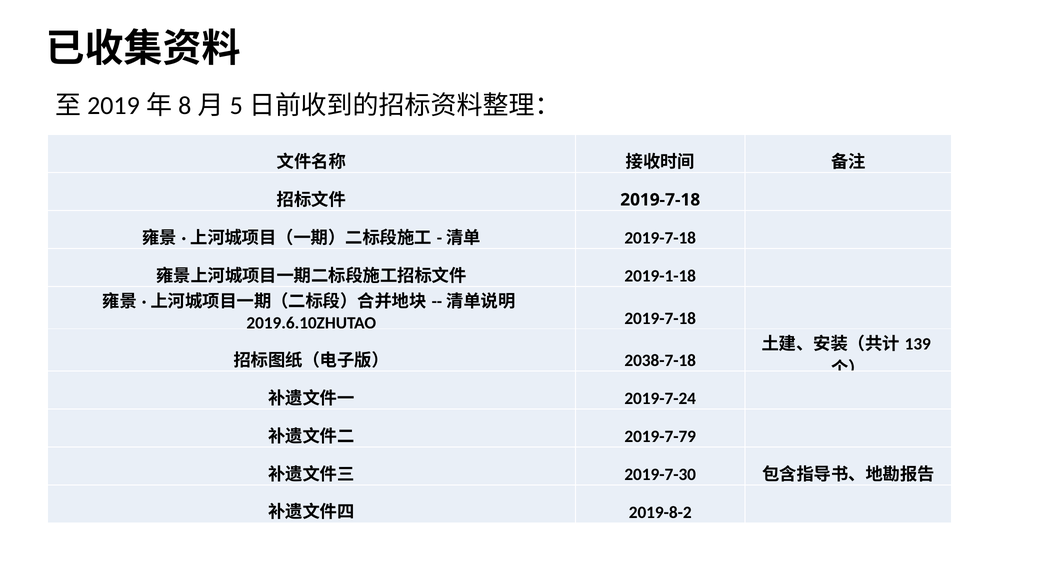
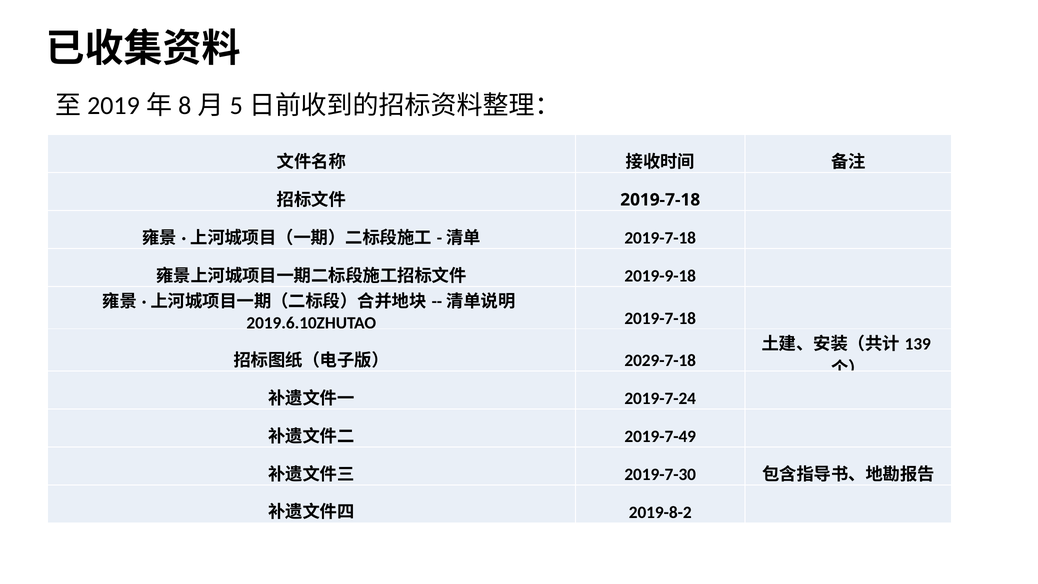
2019-1-18: 2019-1-18 -> 2019-9-18
2038-7-18: 2038-7-18 -> 2029-7-18
2019-7-79: 2019-7-79 -> 2019-7-49
